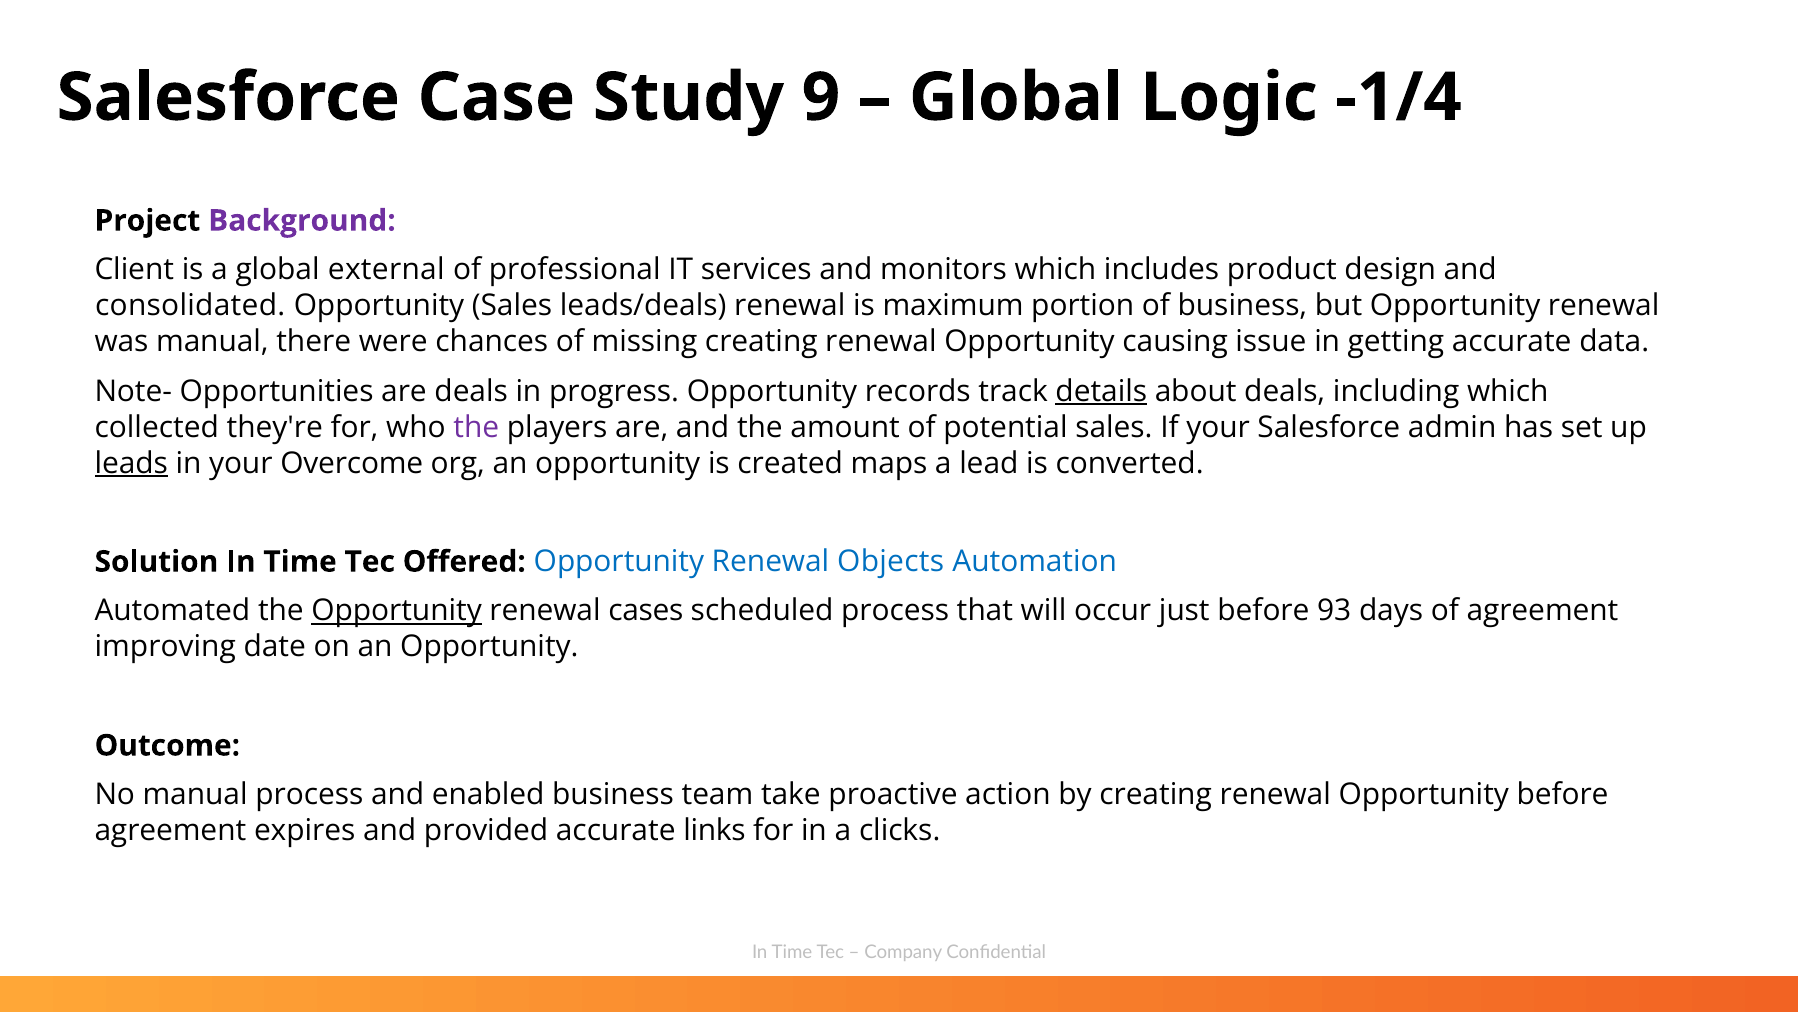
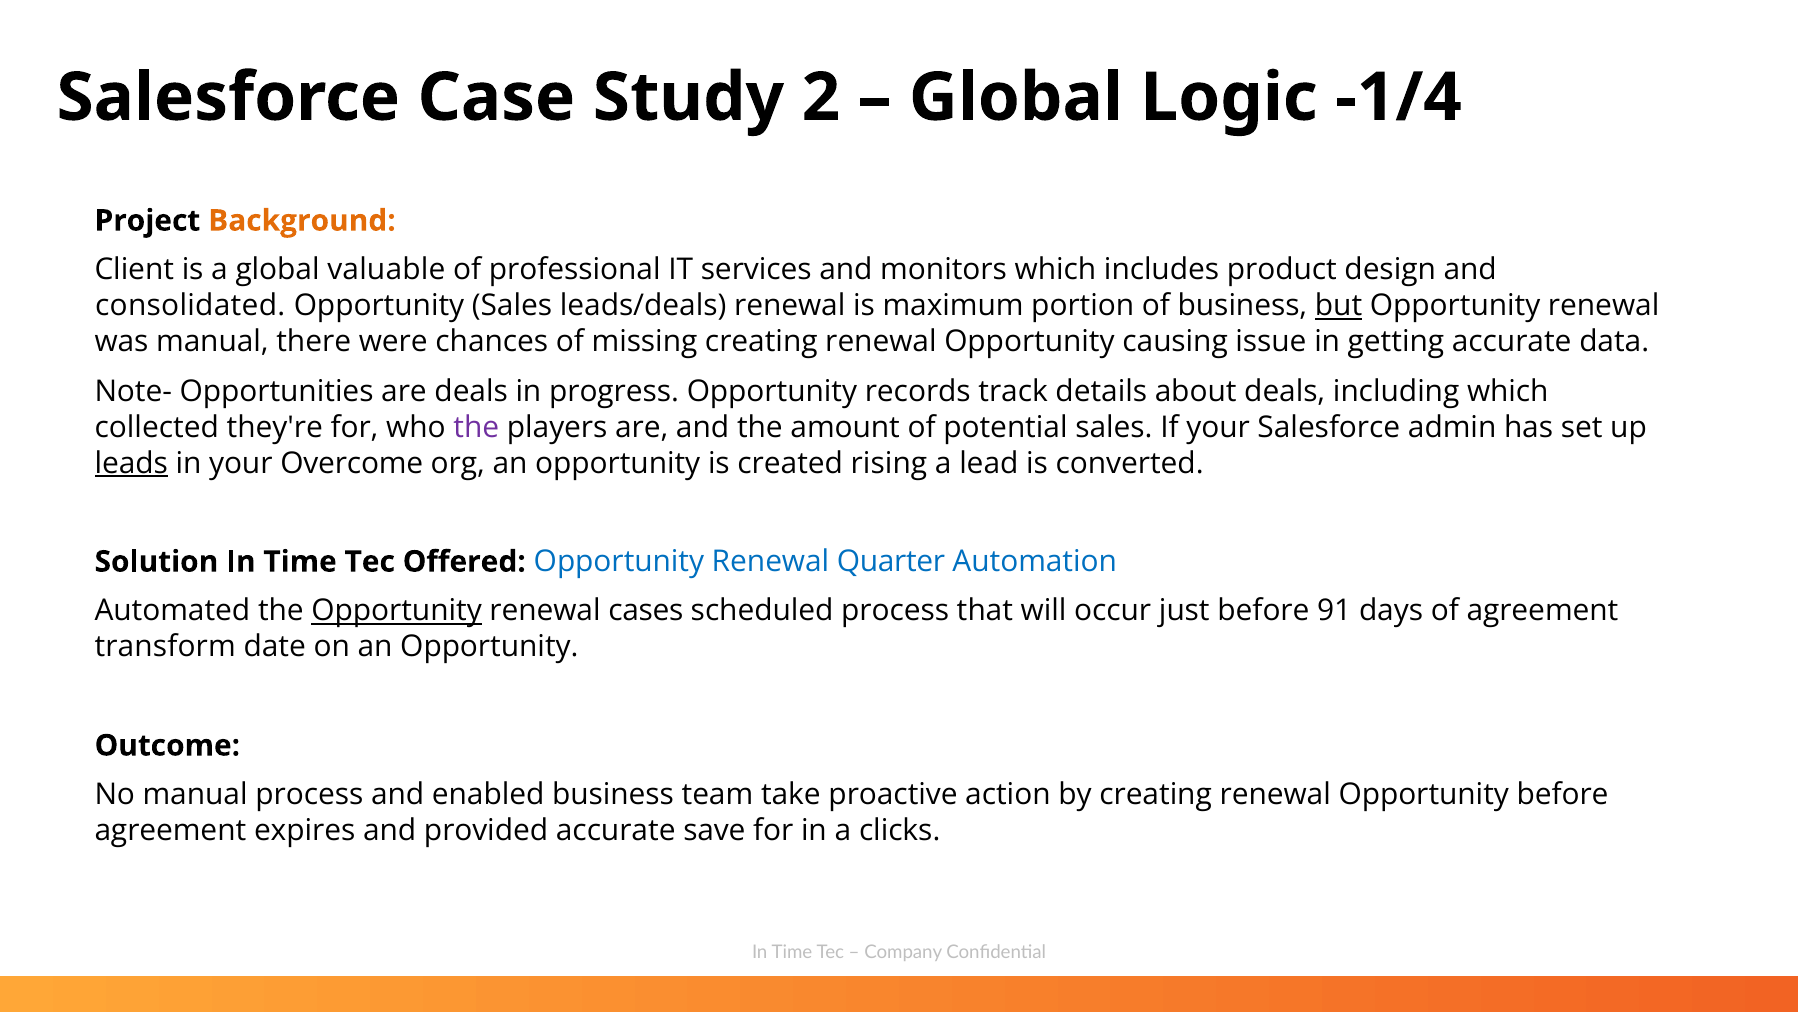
9: 9 -> 2
Background colour: purple -> orange
external: external -> valuable
but underline: none -> present
details underline: present -> none
maps: maps -> rising
Objects: Objects -> Quarter
93: 93 -> 91
improving: improving -> transform
links: links -> save
